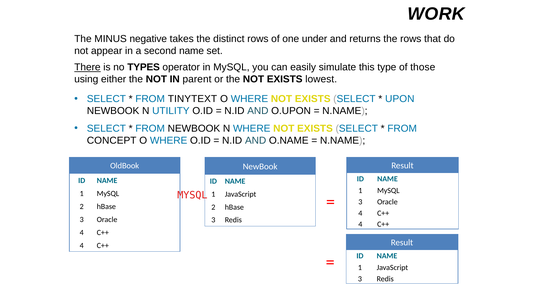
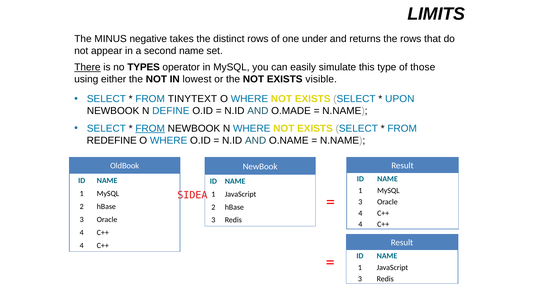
WORK: WORK -> LIMITS
parent: parent -> lowest
lowest: lowest -> visible
UTILITY: UTILITY -> DEFINE
O.UPON: O.UPON -> O.MADE
FROM at (150, 129) underline: none -> present
CONCEPT: CONCEPT -> REDEFINE
MYSQL at (192, 196): MYSQL -> SIDEA
